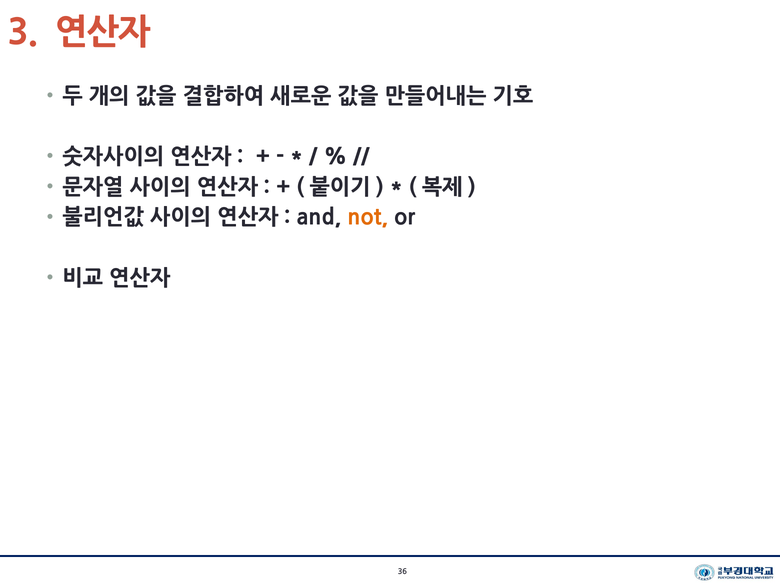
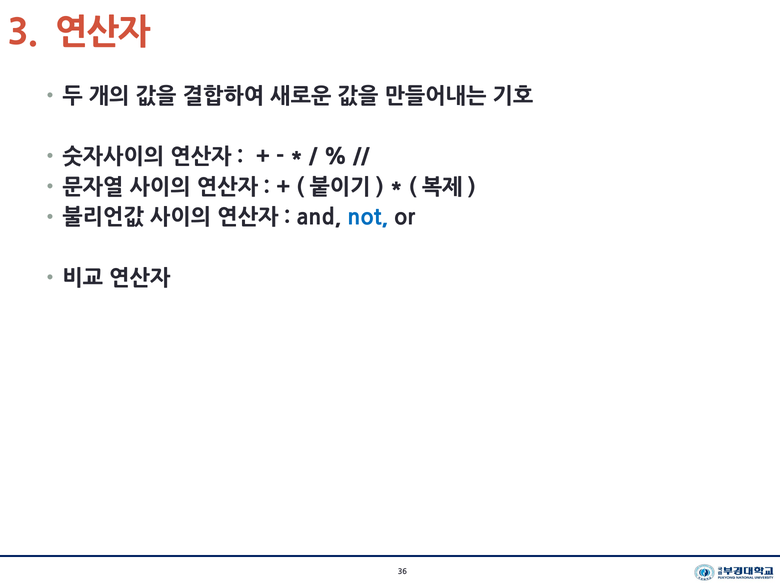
not colour: orange -> blue
